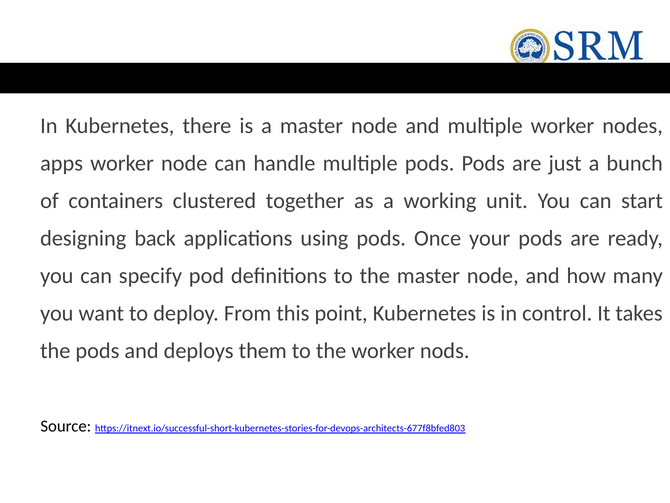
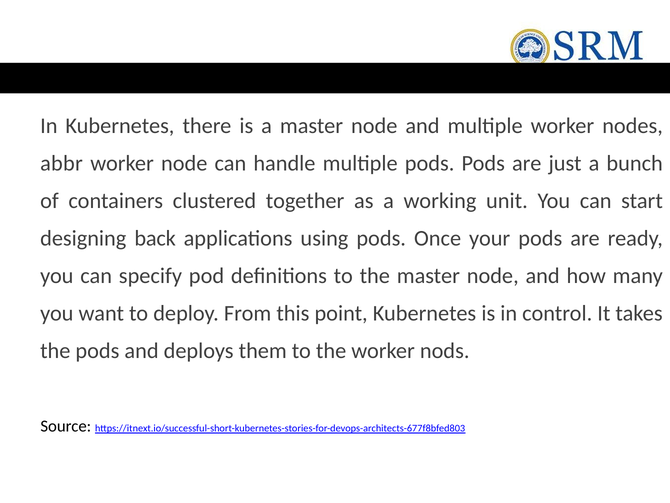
apps: apps -> abbr
